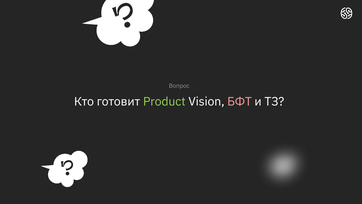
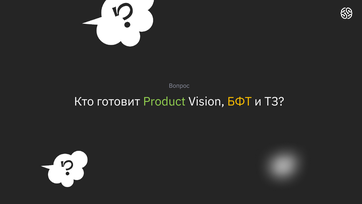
БФТ colour: pink -> yellow
